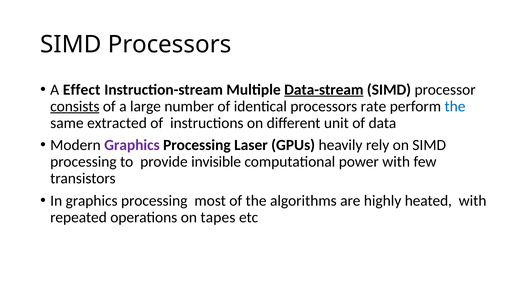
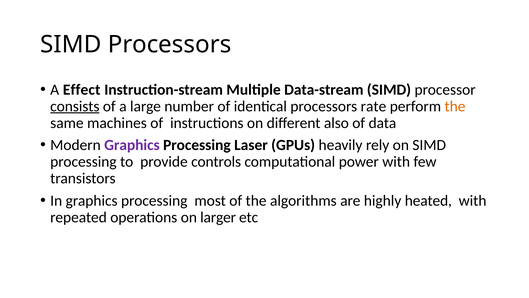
Data-stream underline: present -> none
the at (455, 106) colour: blue -> orange
extracted: extracted -> machines
unit: unit -> also
invisible: invisible -> controls
tapes: tapes -> larger
